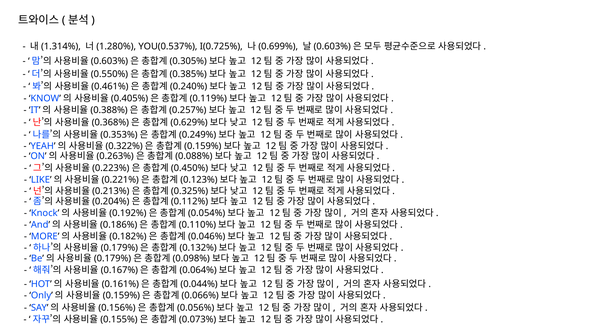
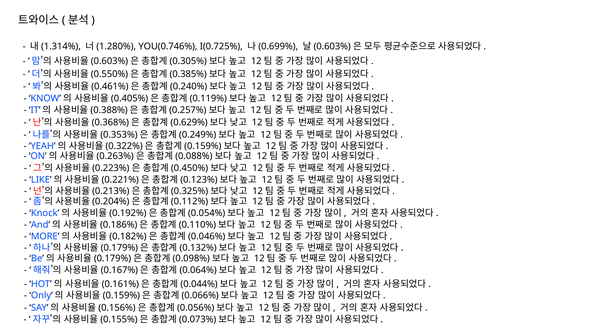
YOU(0.537%: YOU(0.537% -> YOU(0.746%
